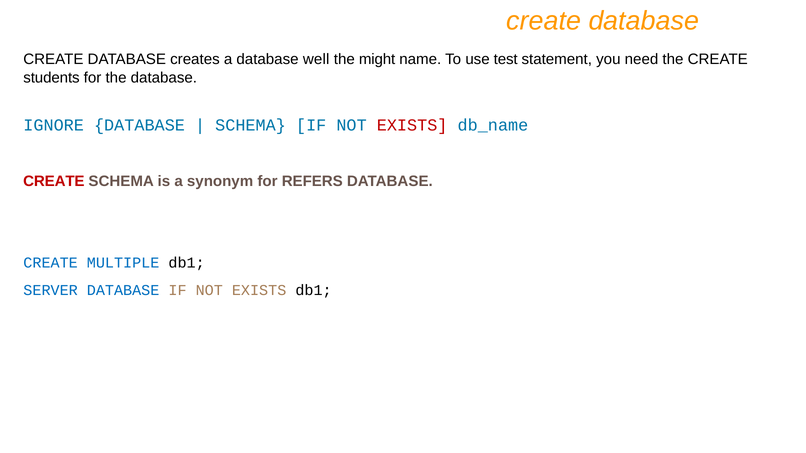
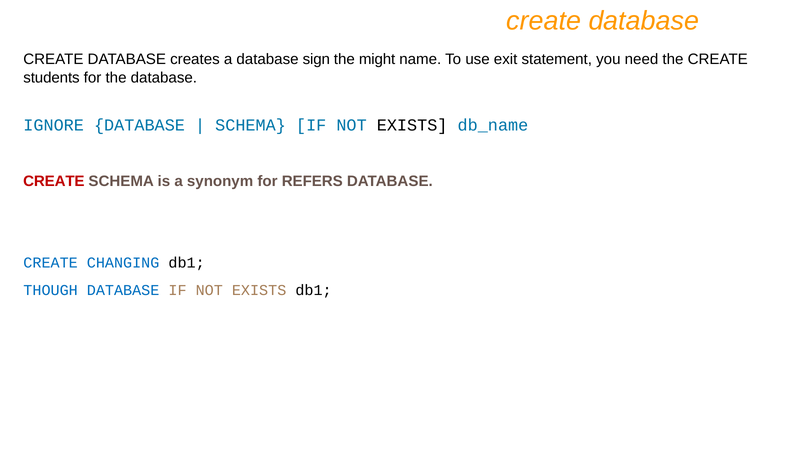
well: well -> sign
test: test -> exit
EXISTS at (412, 125) colour: red -> black
MULTIPLE: MULTIPLE -> CHANGING
SERVER: SERVER -> THOUGH
